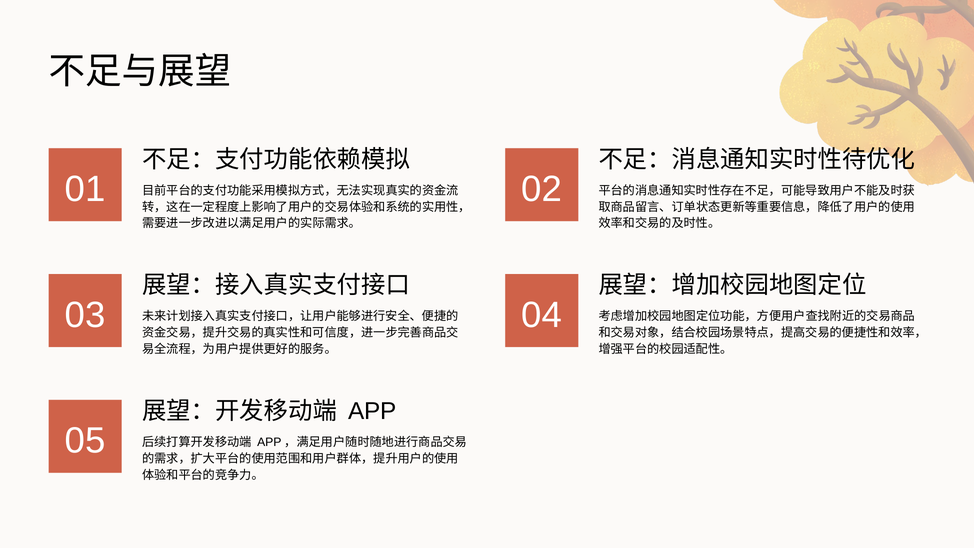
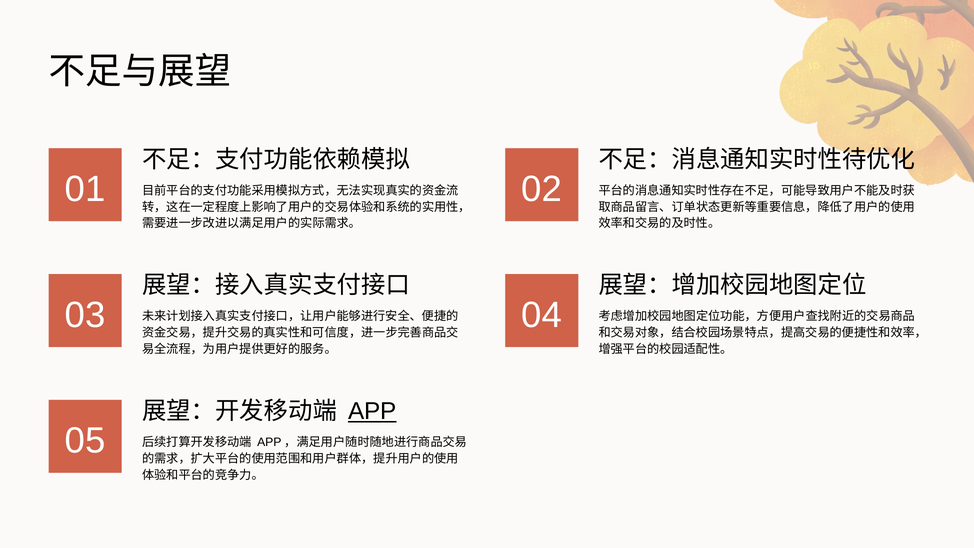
APP underline: none -> present
